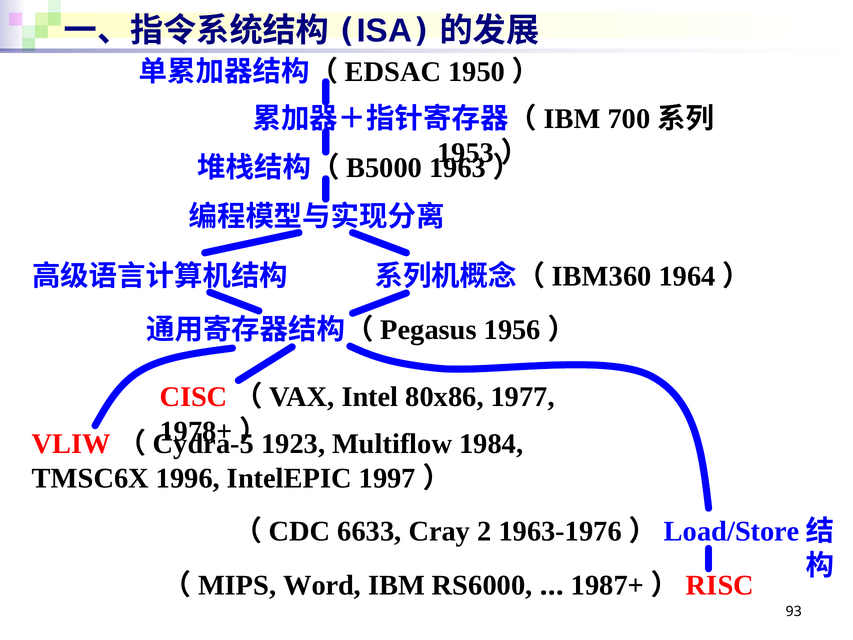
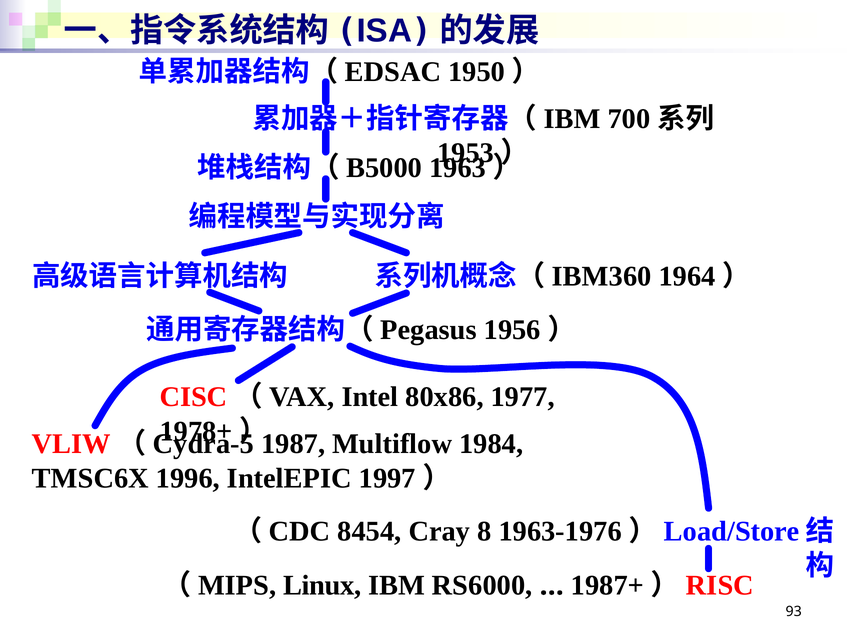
1923: 1923 -> 1987
6633: 6633 -> 8454
2: 2 -> 8
Word: Word -> Linux
